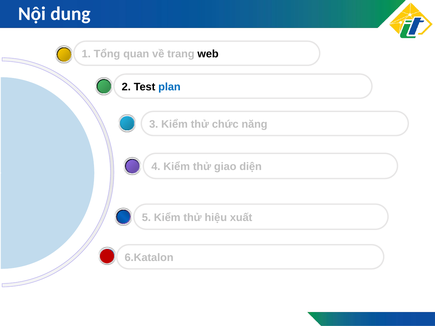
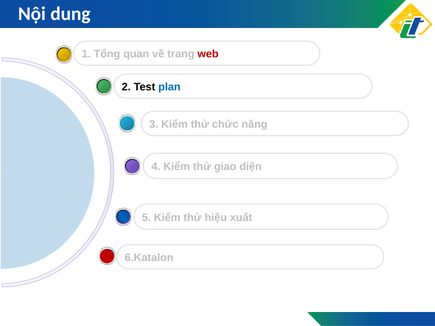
web colour: black -> red
